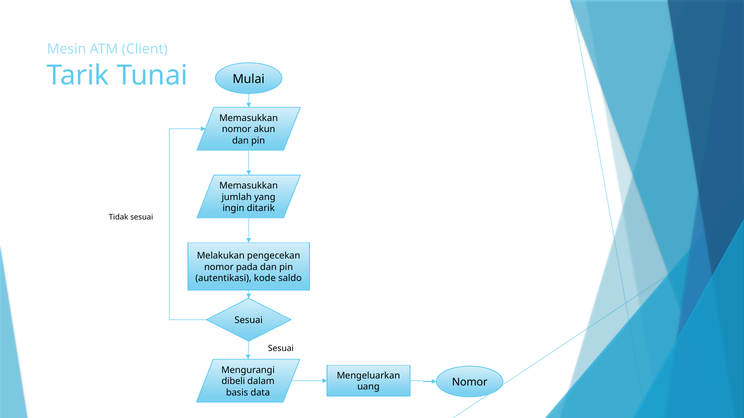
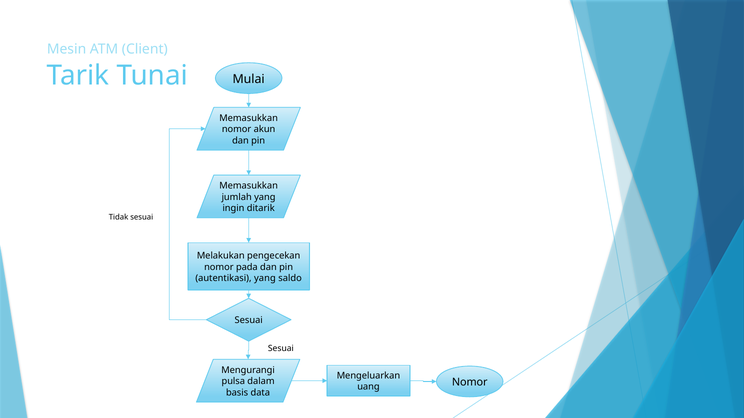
autentikasi kode: kode -> yang
dibeli: dibeli -> pulsa
